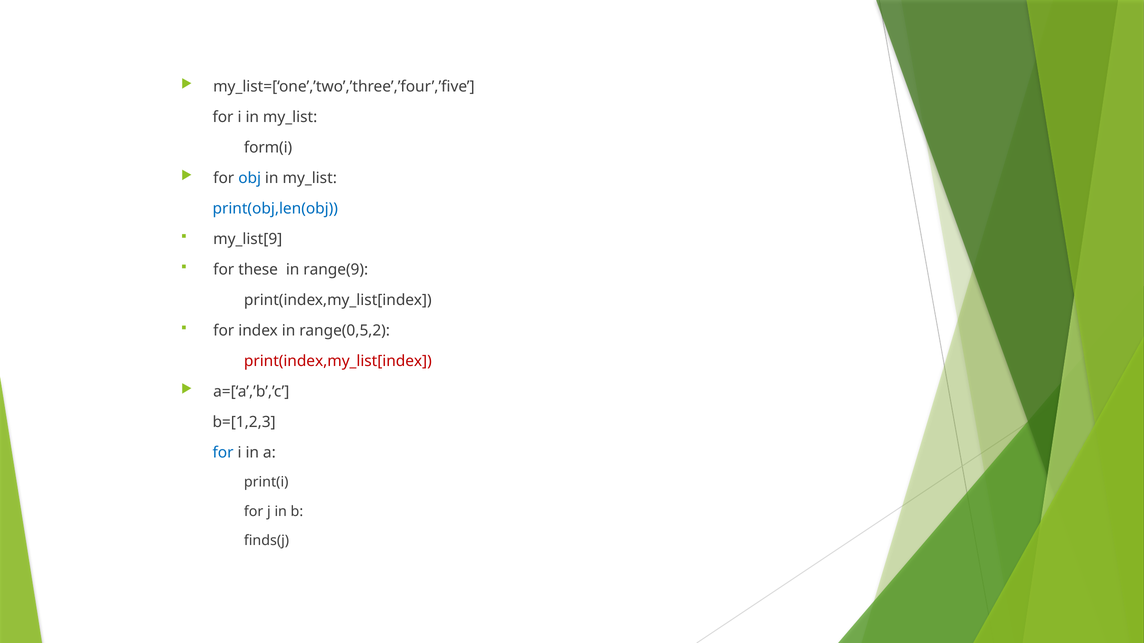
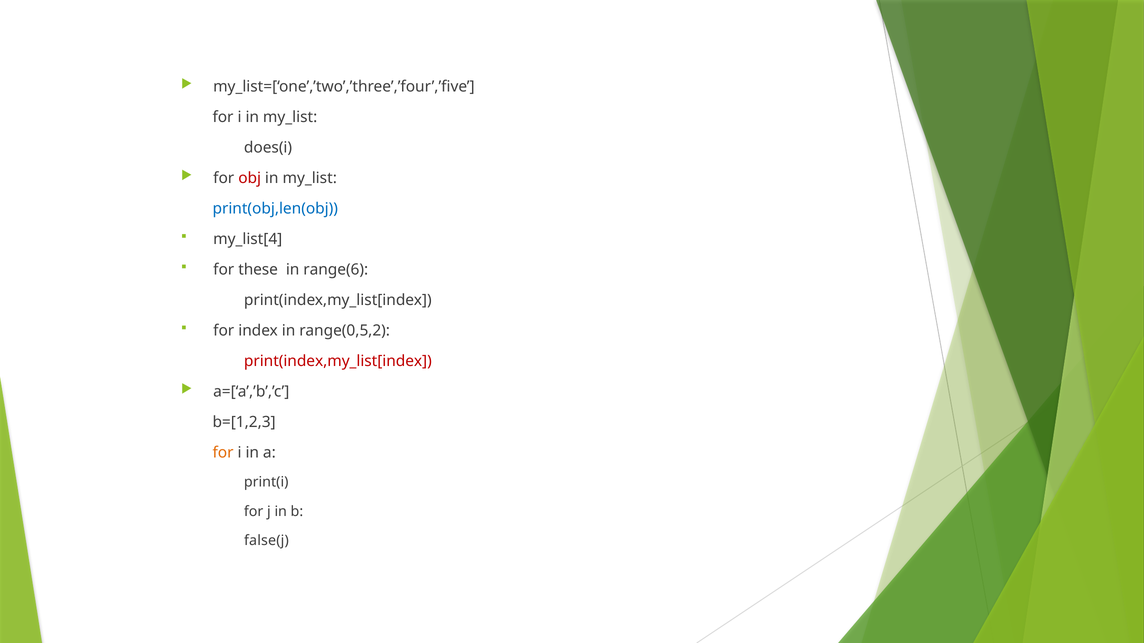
form(i: form(i -> does(i
obj colour: blue -> red
my_list[9: my_list[9 -> my_list[4
range(9: range(9 -> range(6
for at (223, 453) colour: blue -> orange
finds(j: finds(j -> false(j
